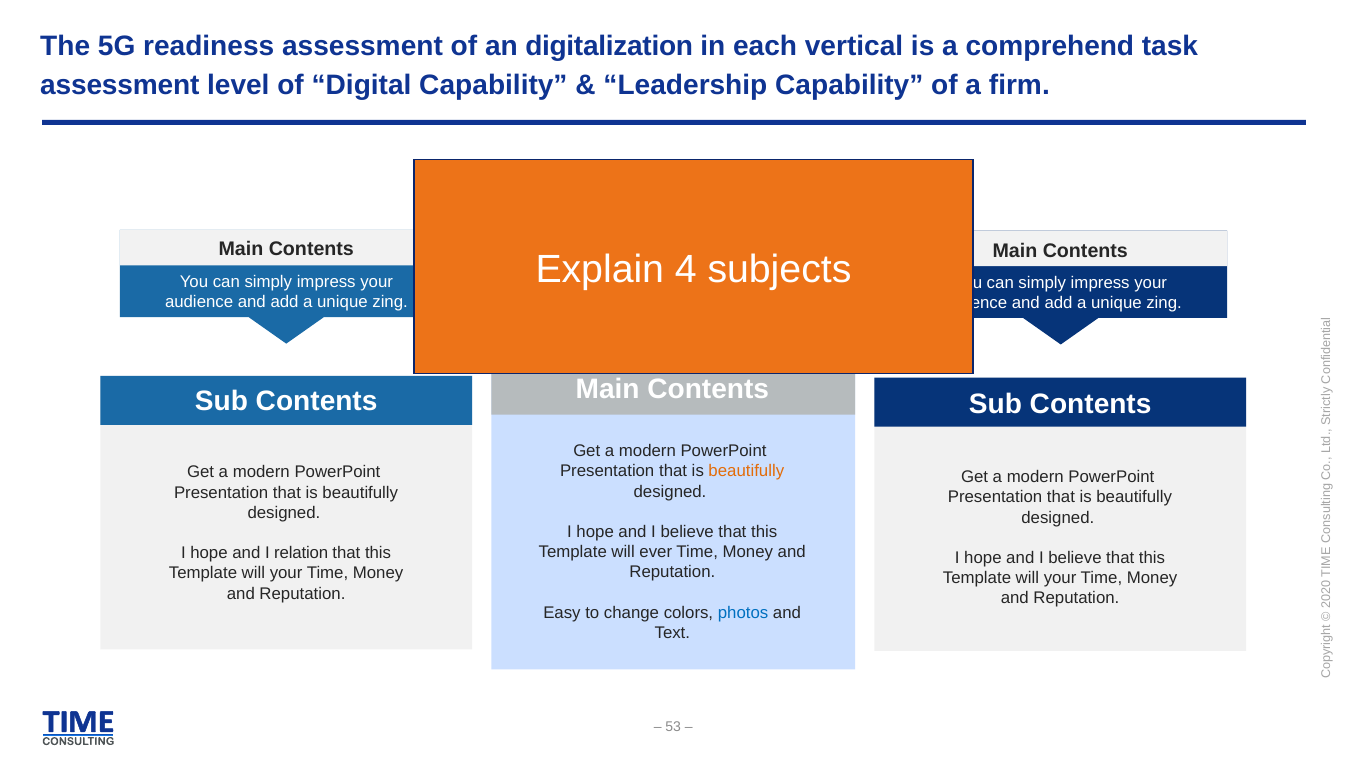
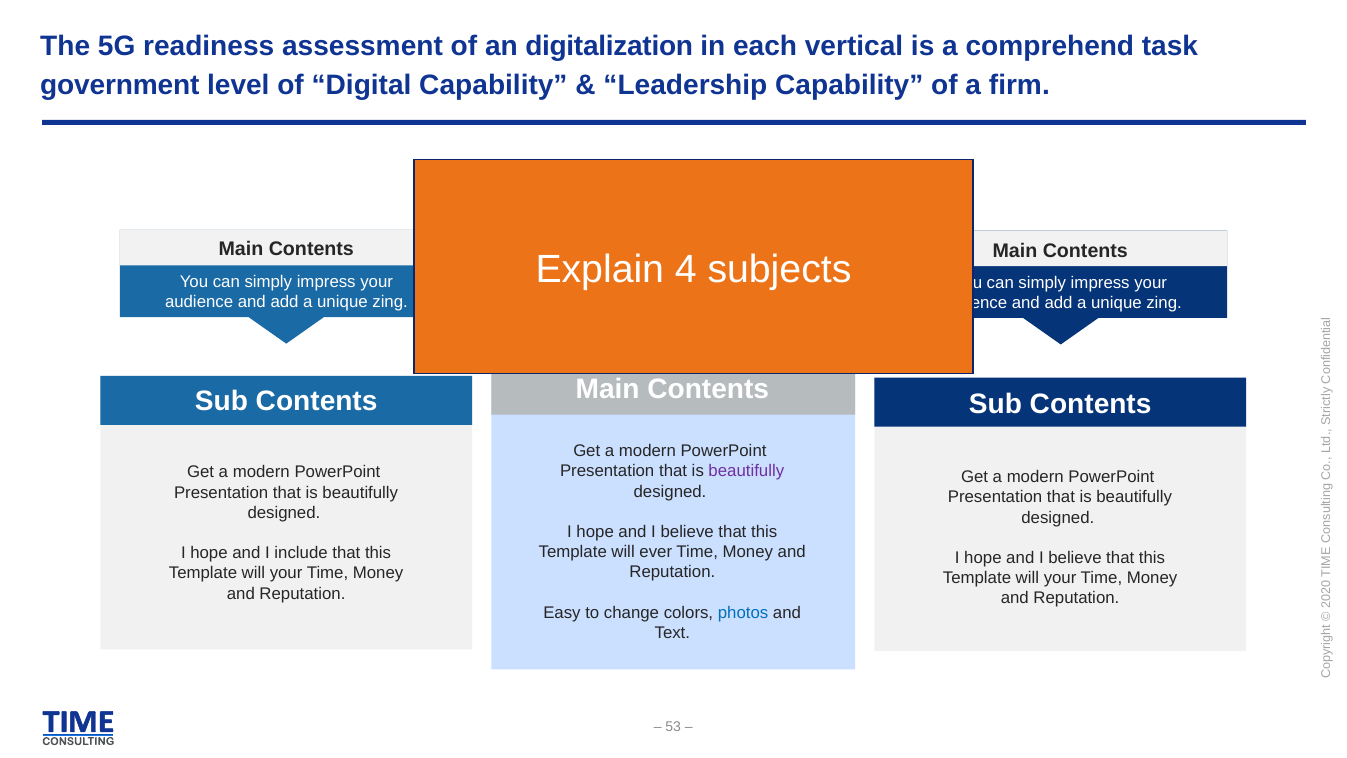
assessment at (120, 85): assessment -> government
beautifully at (746, 471) colour: orange -> purple
relation: relation -> include
